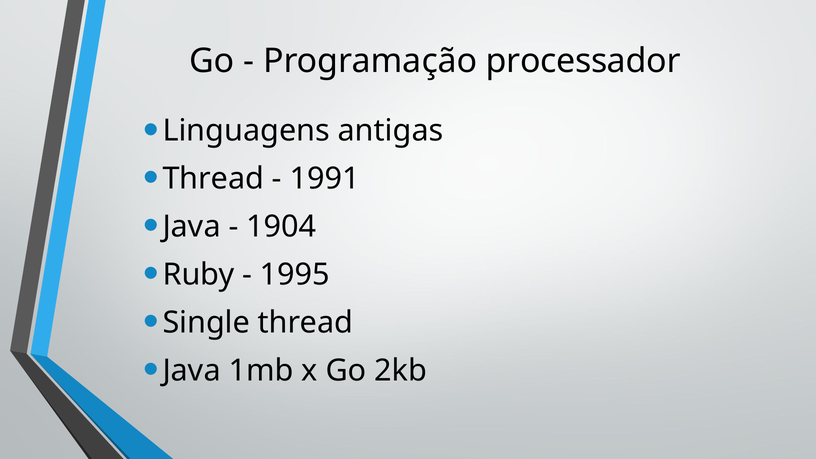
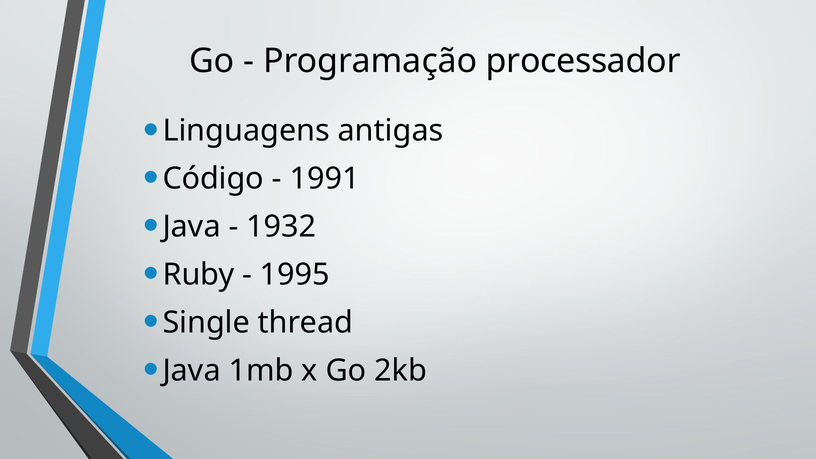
Thread at (213, 179): Thread -> Código
1904: 1904 -> 1932
